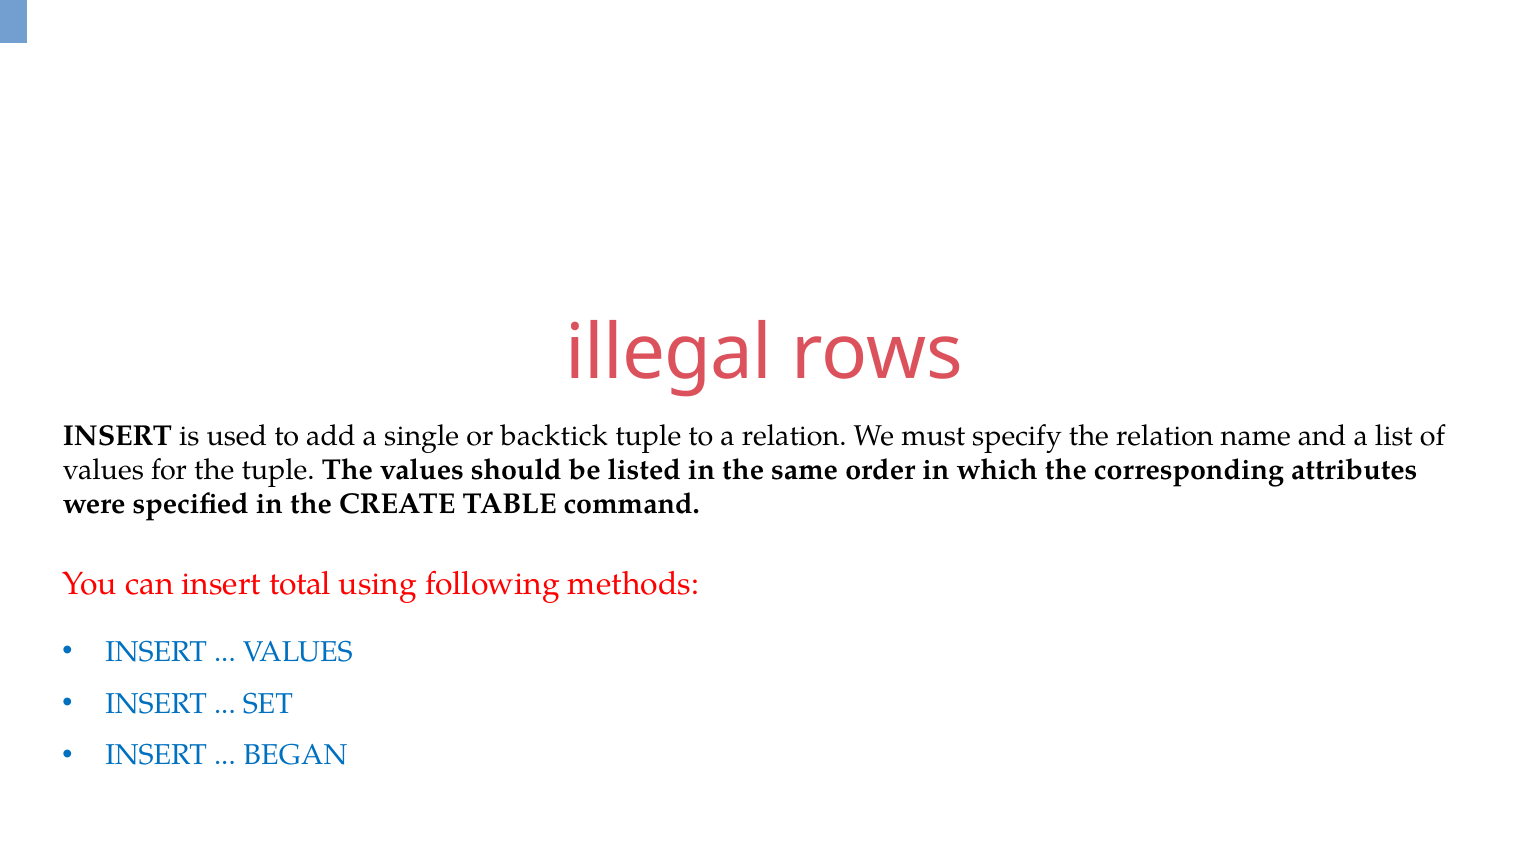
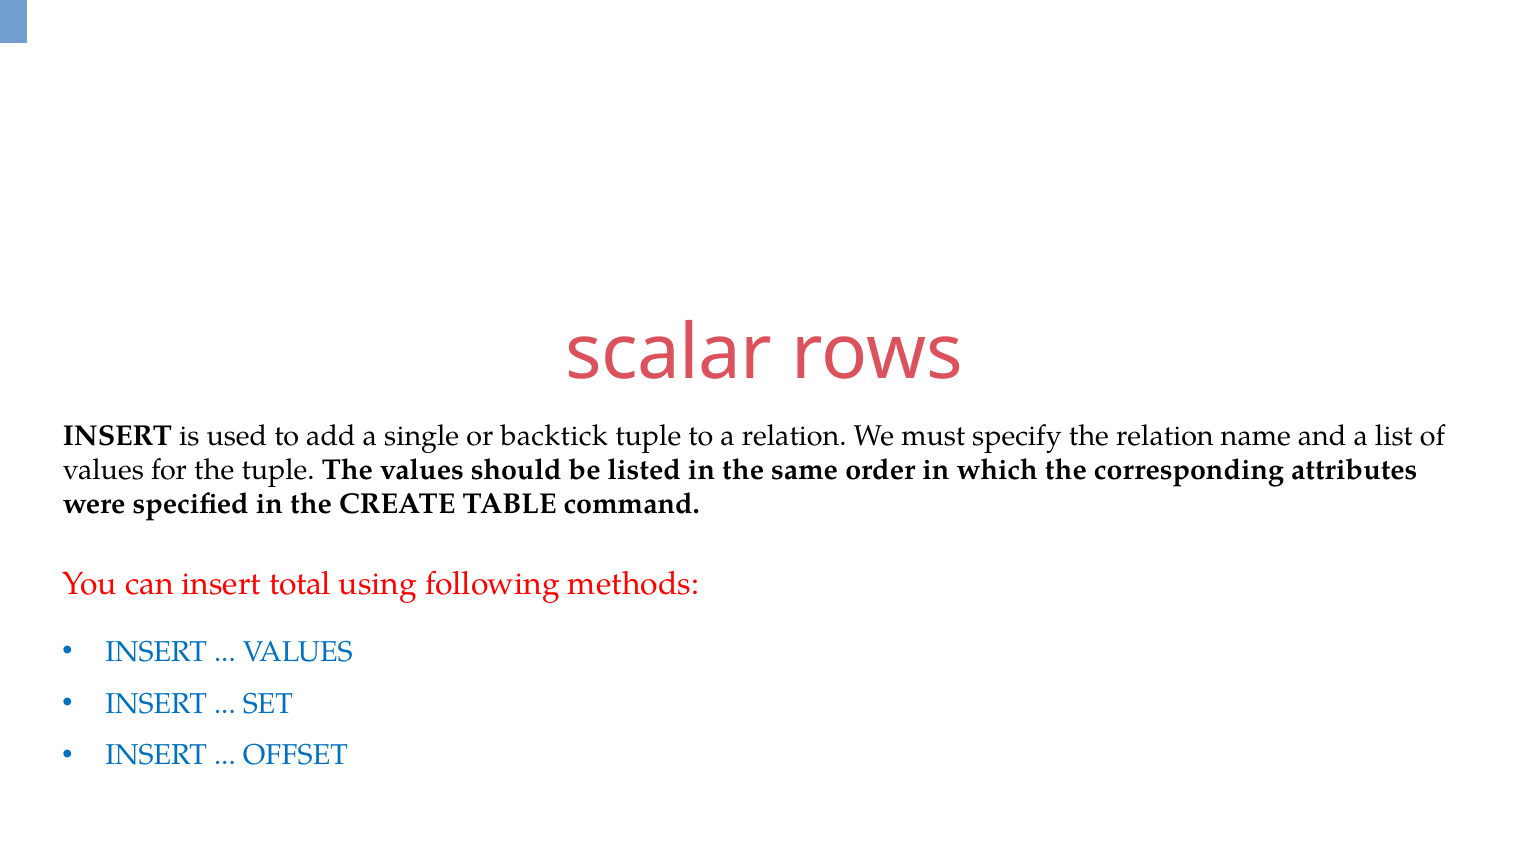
illegal: illegal -> scalar
BEGAN: BEGAN -> OFFSET
